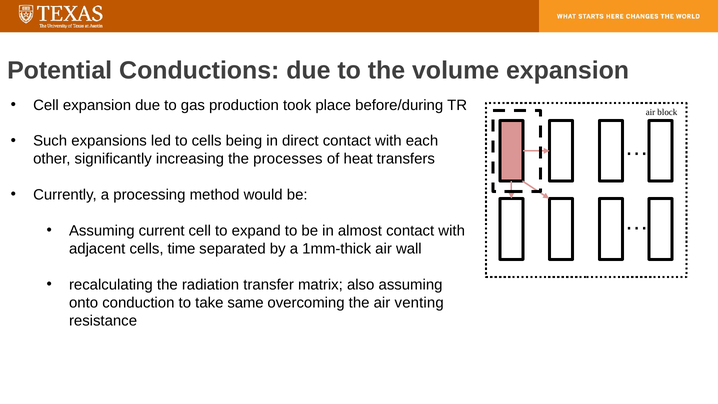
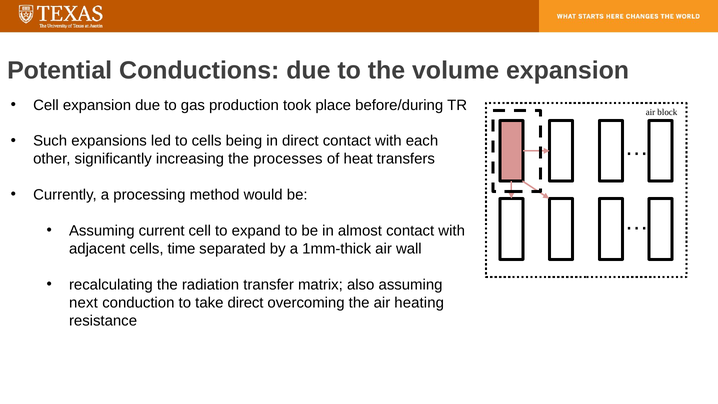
onto: onto -> next
take same: same -> direct
venting: venting -> heating
